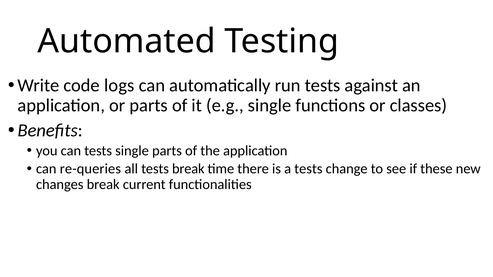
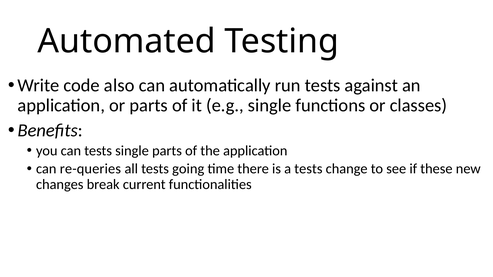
logs: logs -> also
tests break: break -> going
